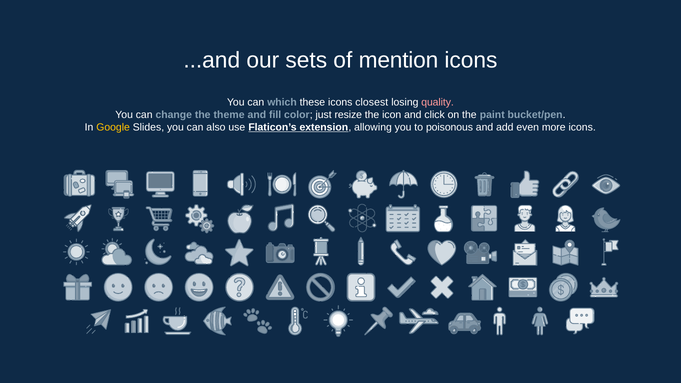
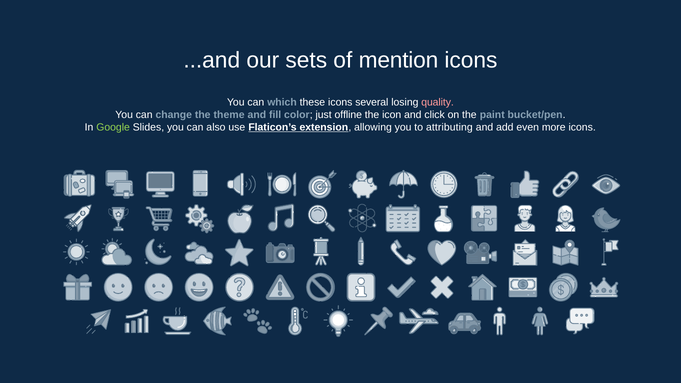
closest: closest -> several
resize: resize -> offline
Google colour: yellow -> light green
poisonous: poisonous -> attributing
